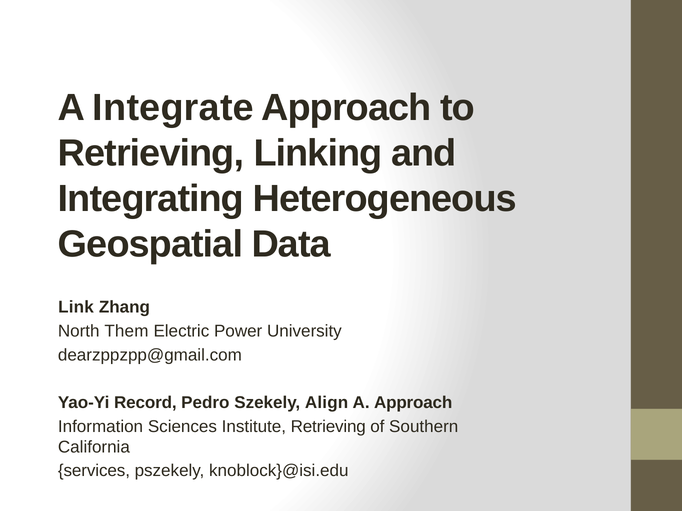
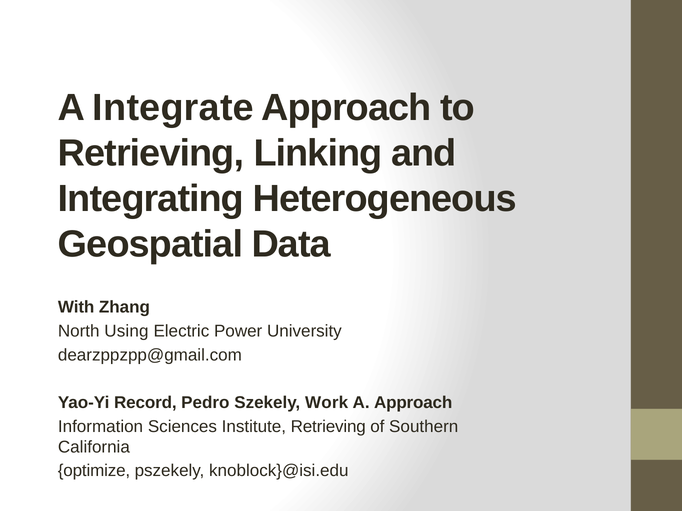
Link: Link -> With
Them: Them -> Using
Align: Align -> Work
services: services -> optimize
